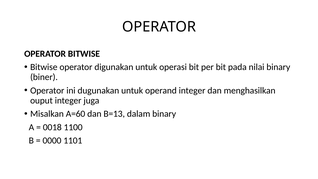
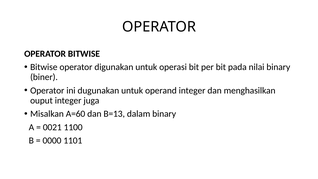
0018: 0018 -> 0021
